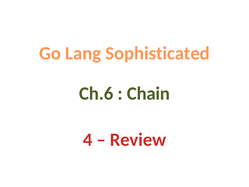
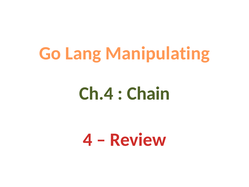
Sophisticated: Sophisticated -> Manipulating
Ch.6: Ch.6 -> Ch.4
